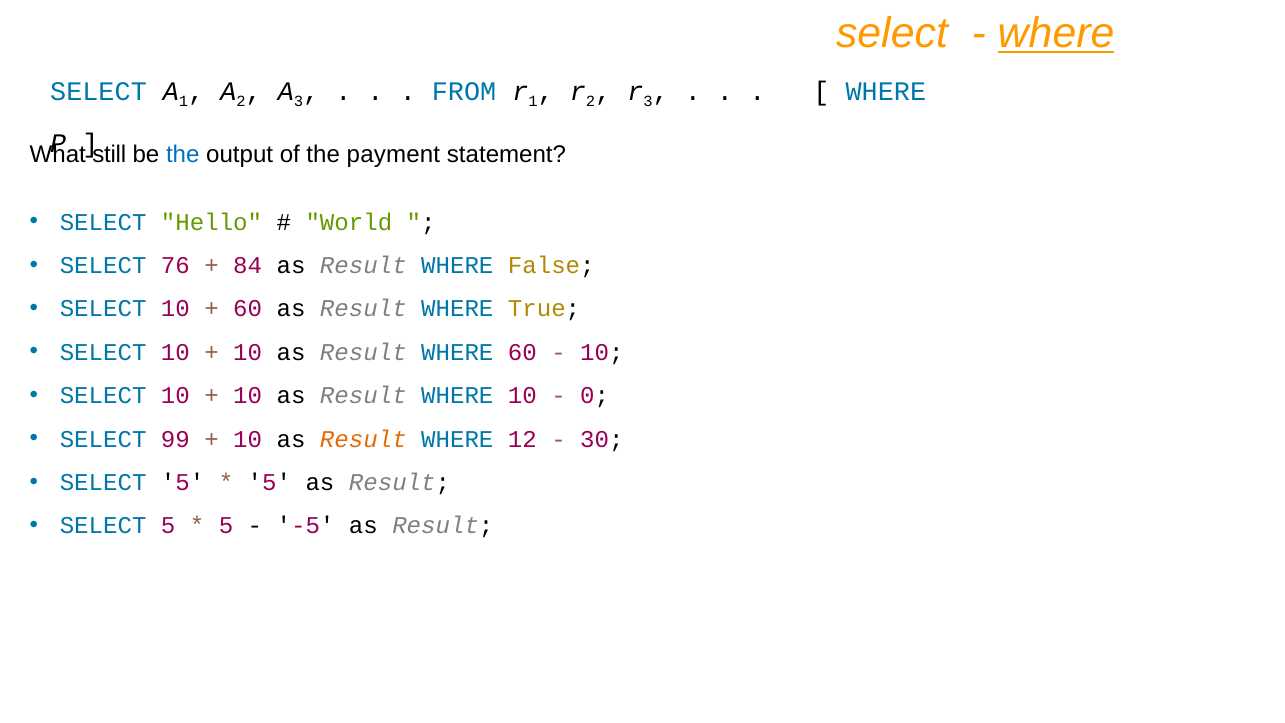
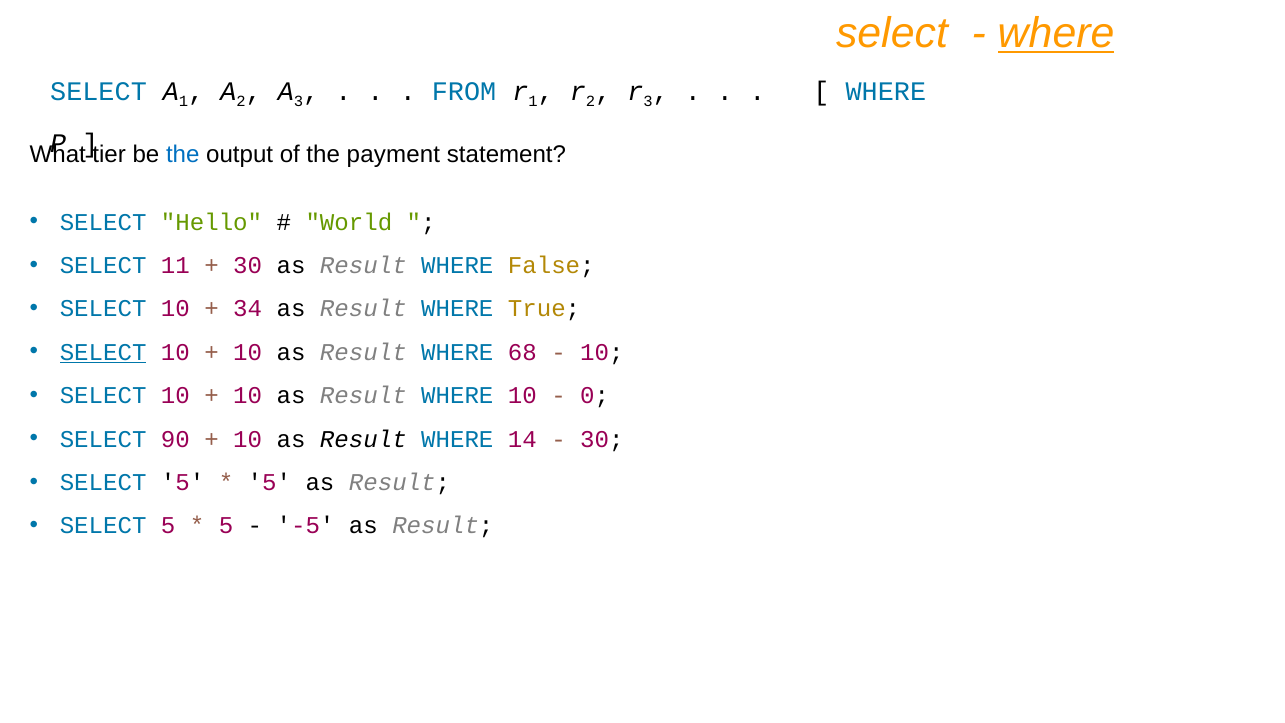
still: still -> tier
76: 76 -> 11
84 at (248, 266): 84 -> 30
60 at (248, 309): 60 -> 34
SELECT at (103, 352) underline: none -> present
WHERE 60: 60 -> 68
99: 99 -> 90
Result at (363, 439) colour: orange -> black
12: 12 -> 14
